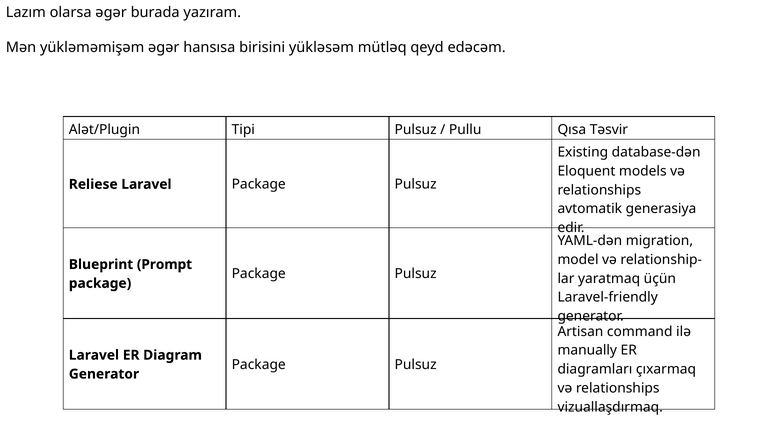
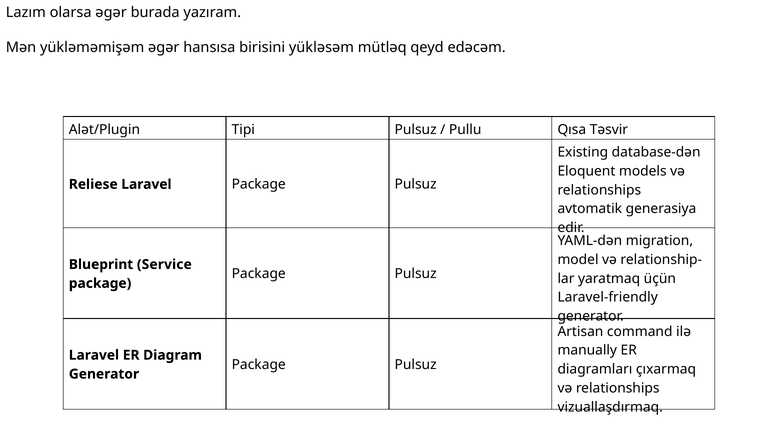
Prompt: Prompt -> Service
